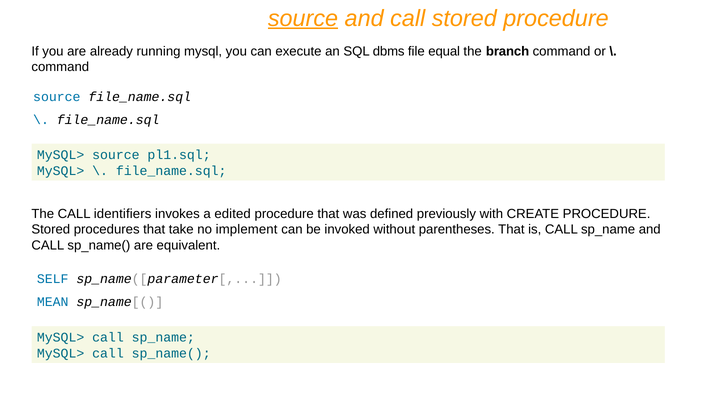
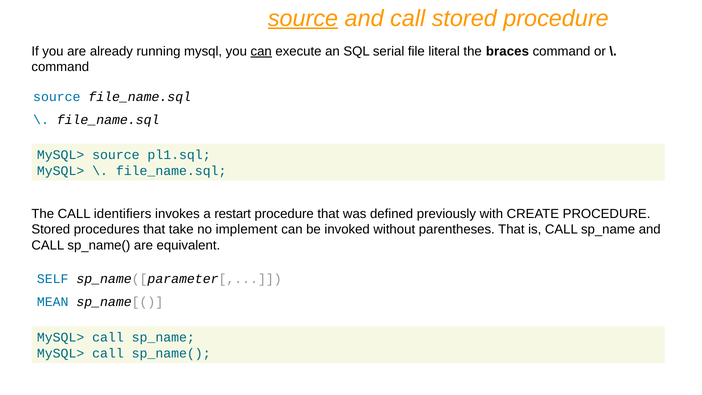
can at (261, 51) underline: none -> present
dbms: dbms -> serial
equal: equal -> literal
branch: branch -> braces
edited: edited -> restart
